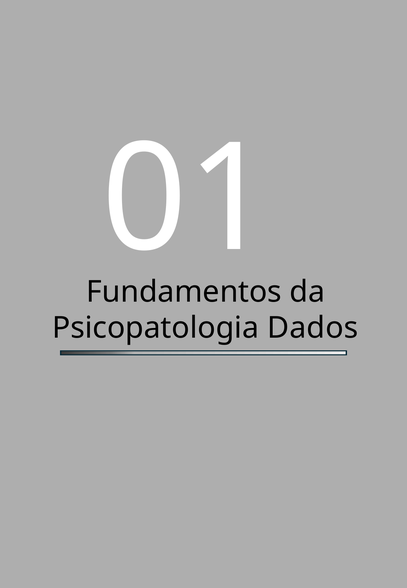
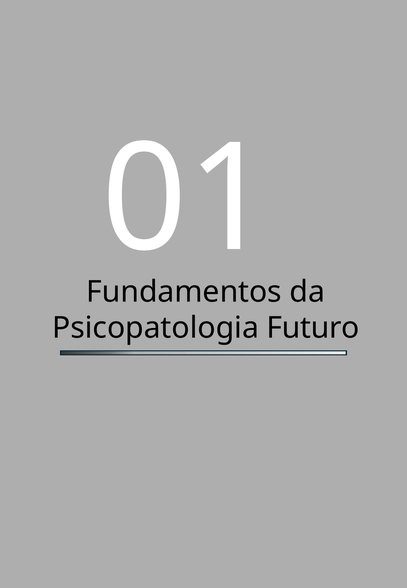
Dados: Dados -> Futuro
